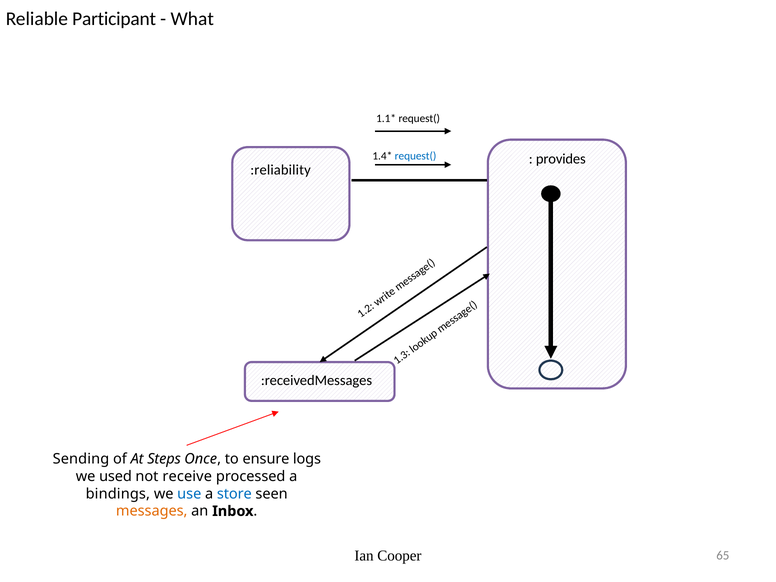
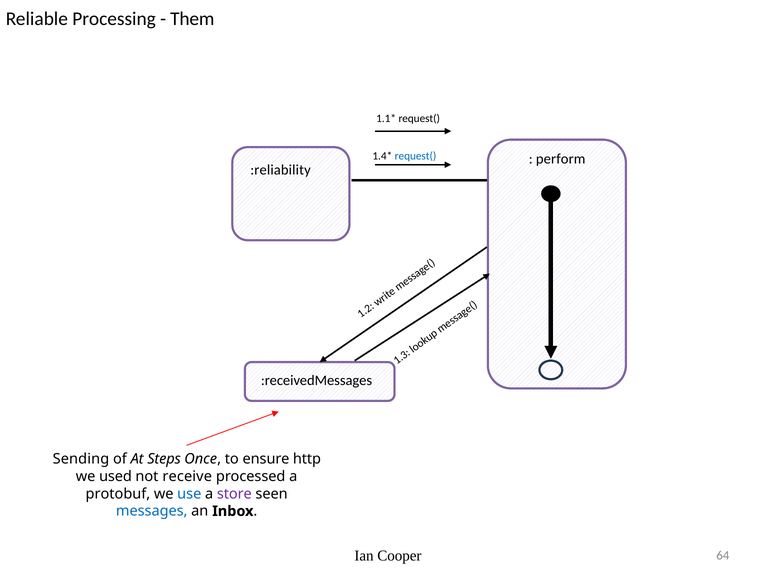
Participant: Participant -> Processing
What: What -> Them
provides: provides -> perform
logs: logs -> http
bindings: bindings -> protobuf
store colour: blue -> purple
messages colour: orange -> blue
65: 65 -> 64
